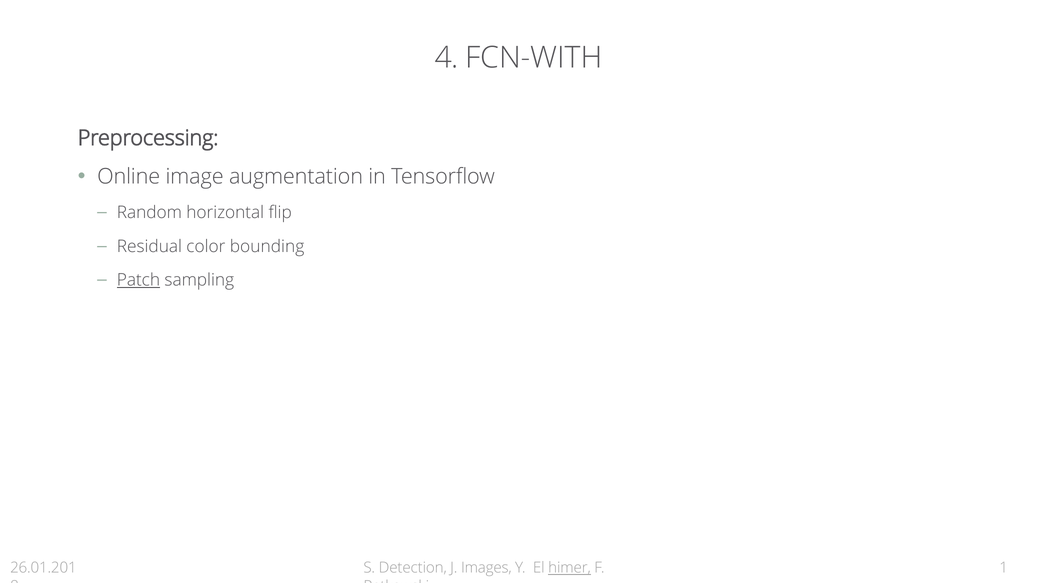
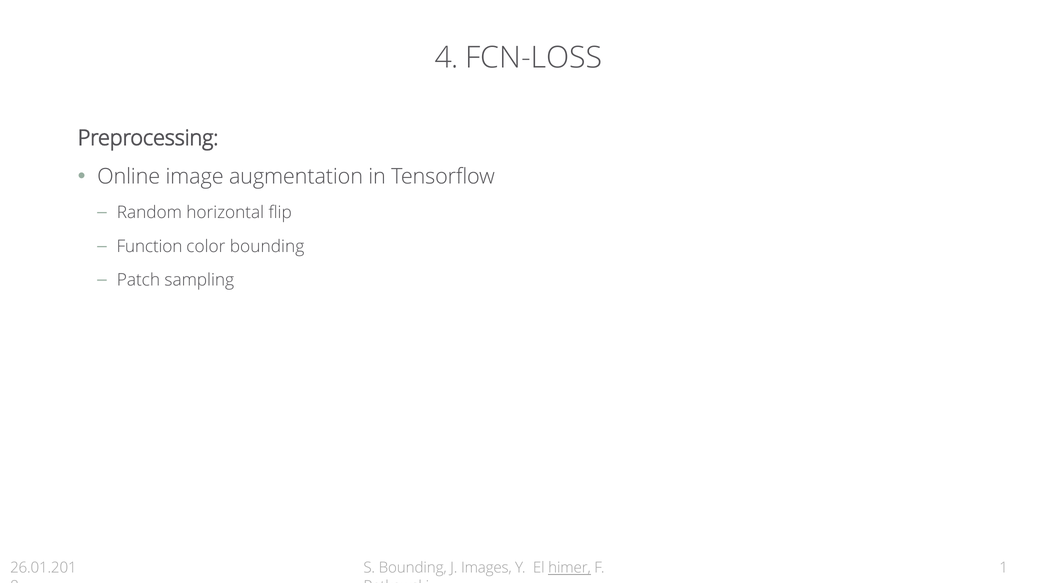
FCN-WITH: FCN-WITH -> FCN-LOSS
Residual: Residual -> Function
Patch underline: present -> none
S Detection: Detection -> Bounding
